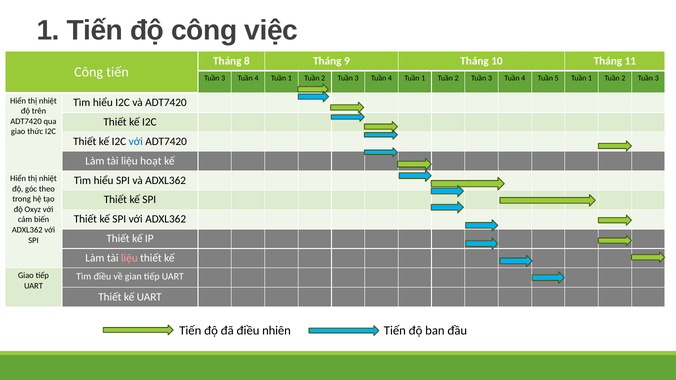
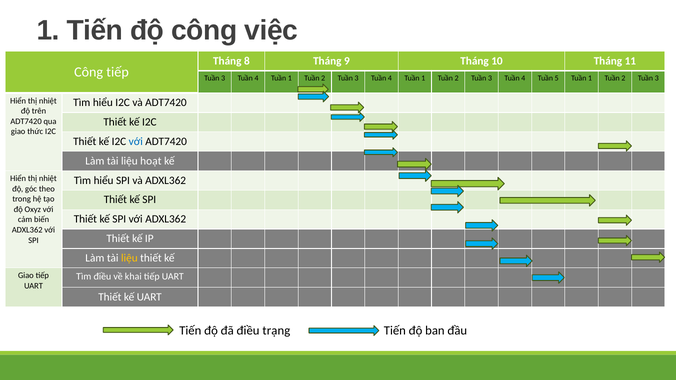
Công tiến: tiến -> tiếp
liệu at (129, 258) colour: pink -> yellow
gian: gian -> khai
nhiên: nhiên -> trạng
